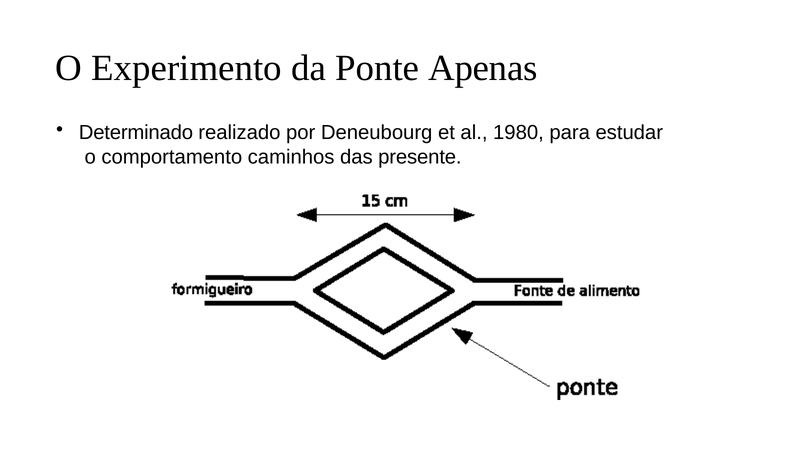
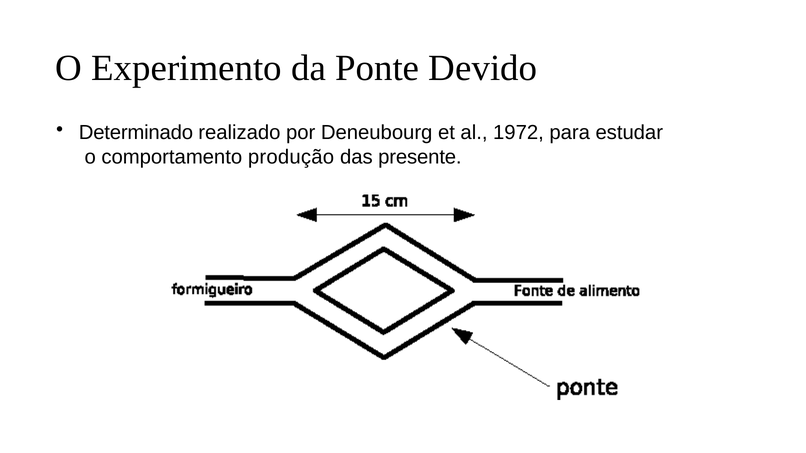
Apenas: Apenas -> Devido
1980: 1980 -> 1972
caminhos: caminhos -> produção
